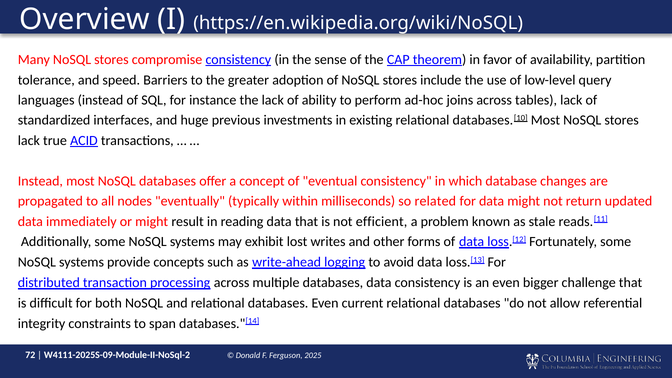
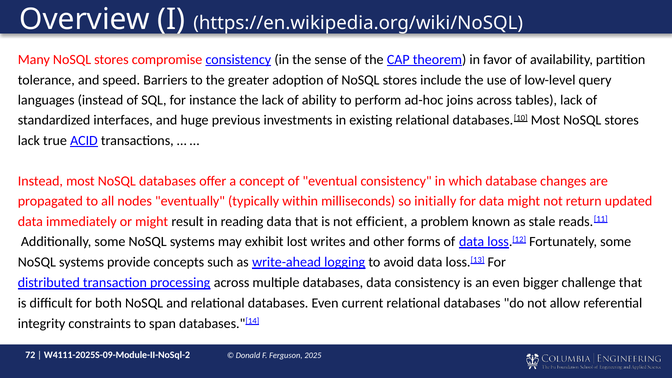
related: related -> initially
